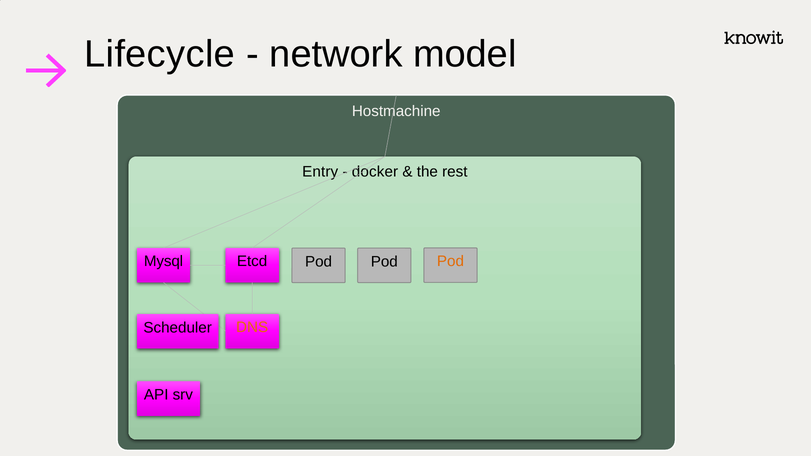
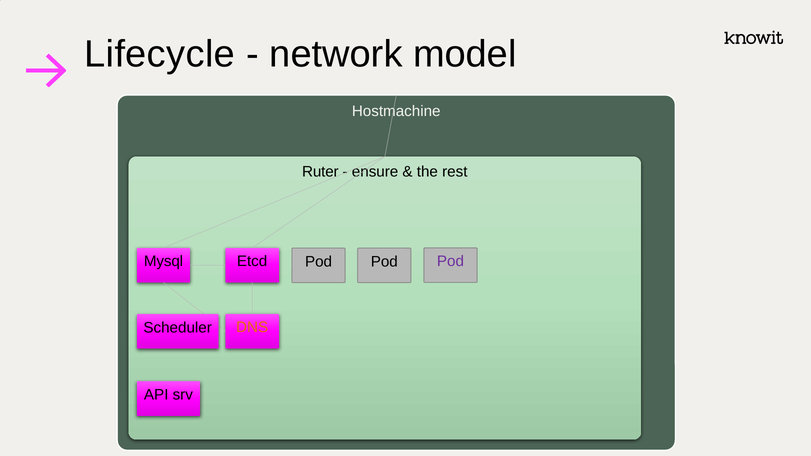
Entry: Entry -> Ruter
docker: docker -> ensure
Pod at (450, 261) colour: orange -> purple
